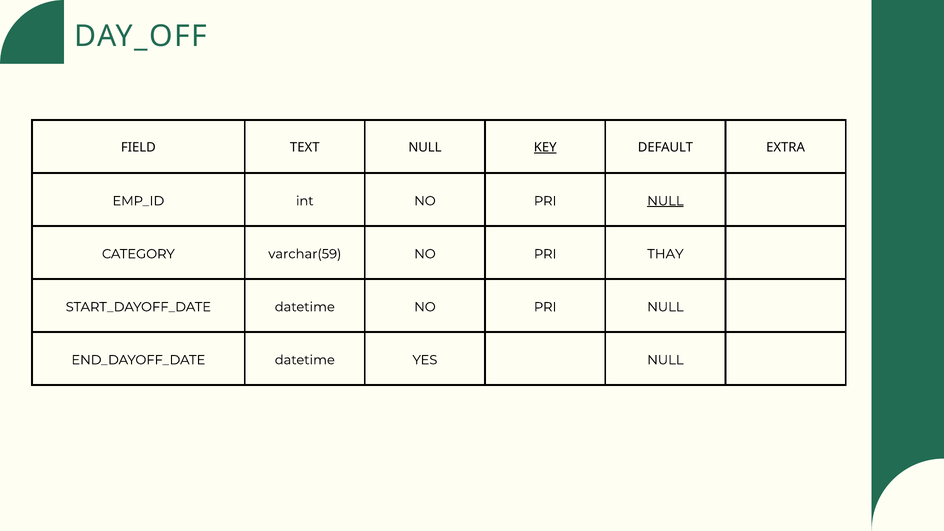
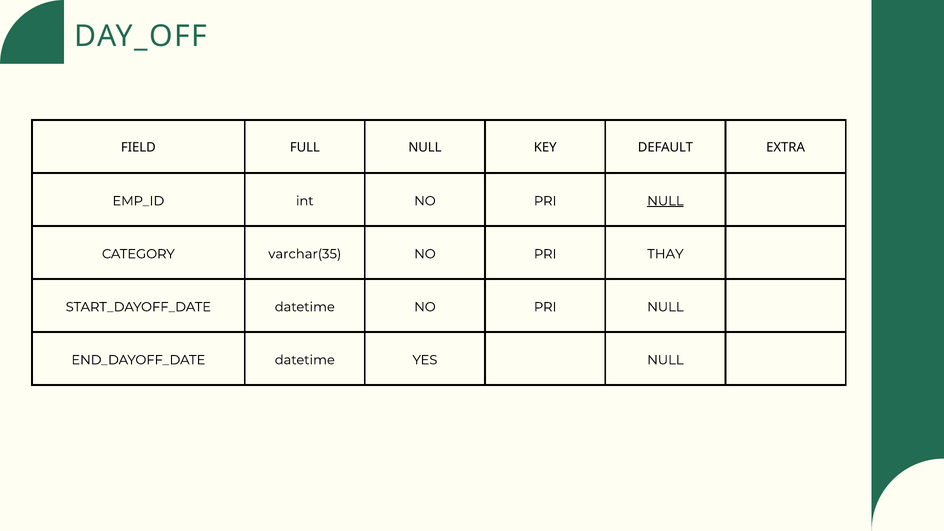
TEXT: TEXT -> FULL
KEY underline: present -> none
varchar(59: varchar(59 -> varchar(35
